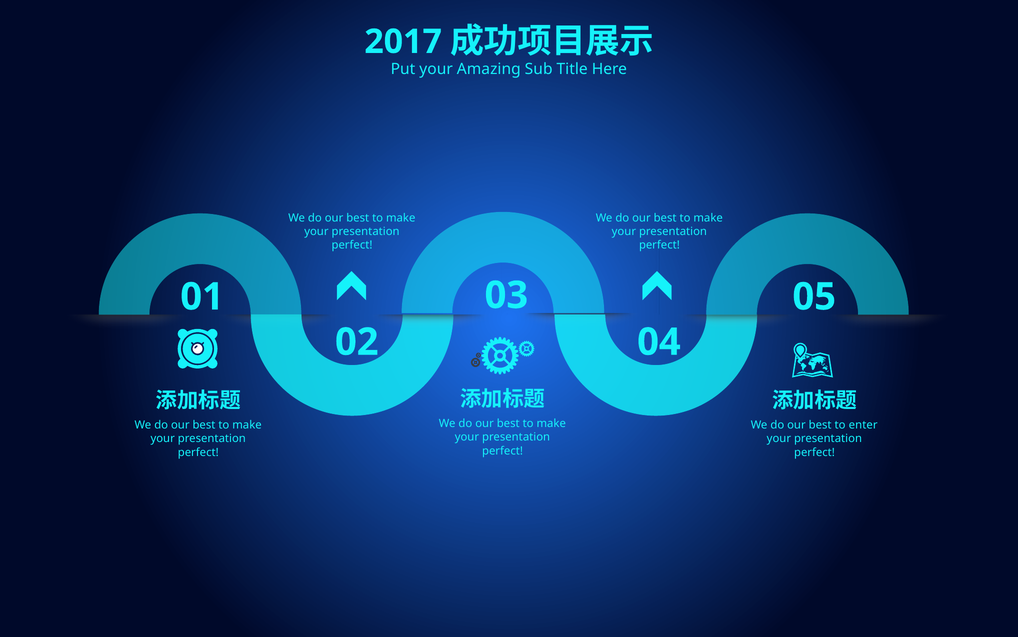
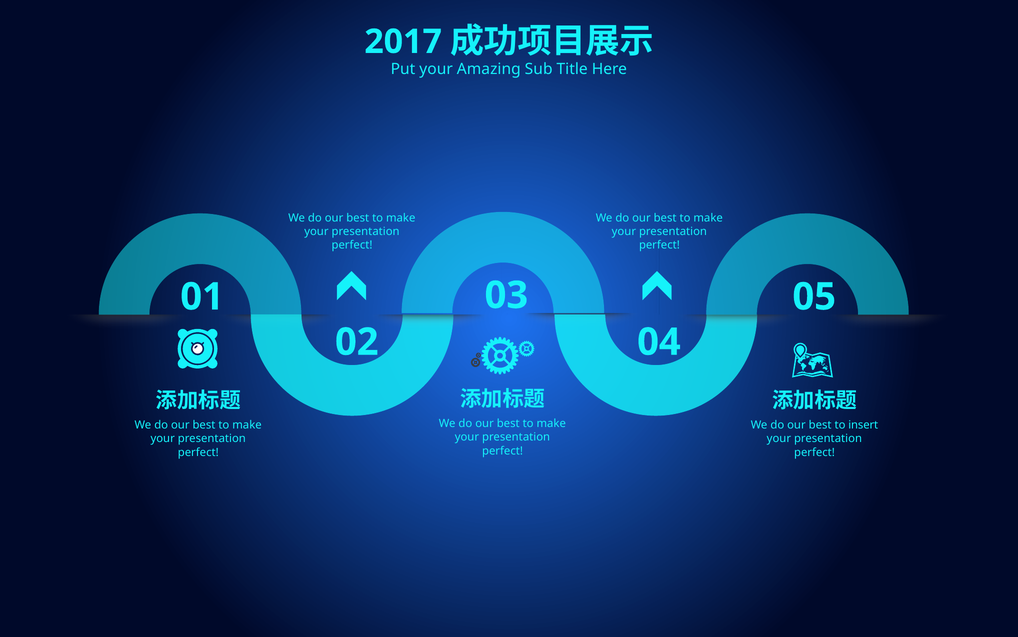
enter: enter -> insert
